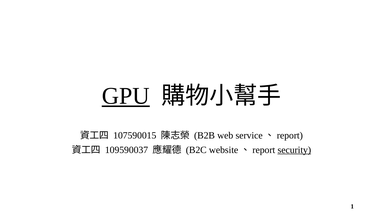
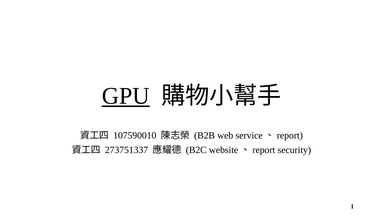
107590015: 107590015 -> 107590010
109590037: 109590037 -> 273751337
security underline: present -> none
